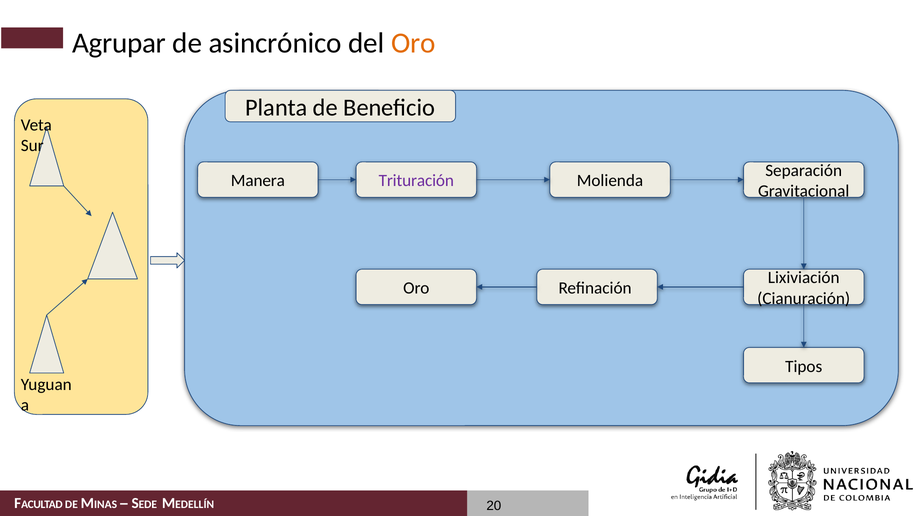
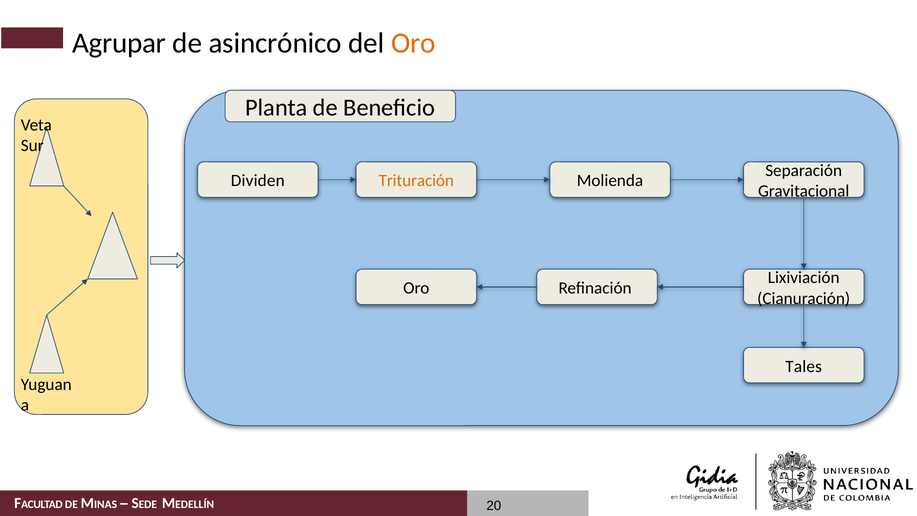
Manera: Manera -> Dividen
Trituración colour: purple -> orange
Tipos: Tipos -> Tales
